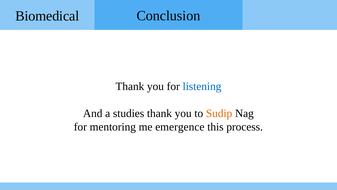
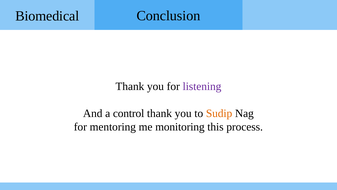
listening colour: blue -> purple
studies: studies -> control
emergence: emergence -> monitoring
